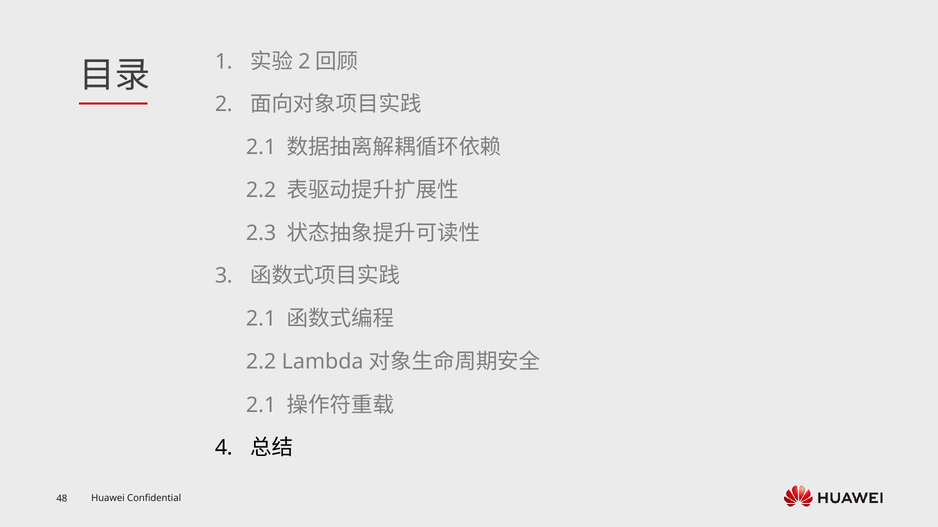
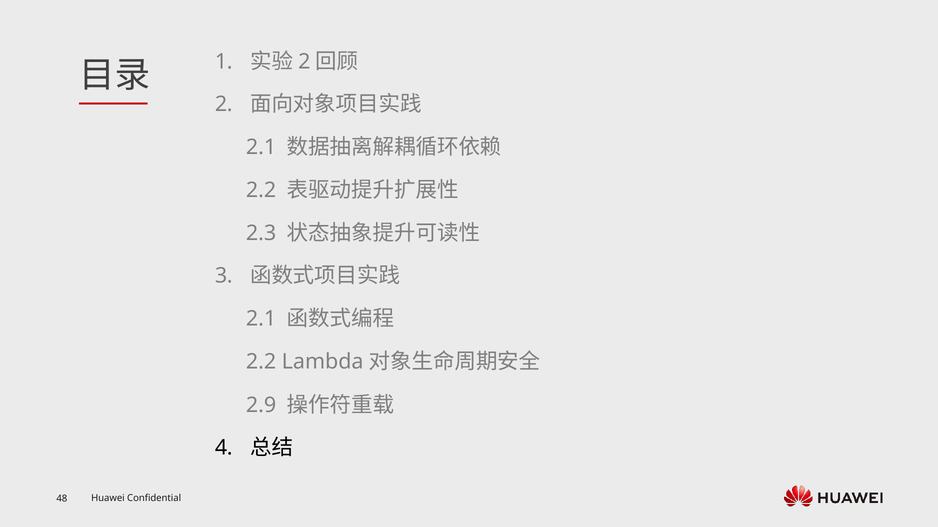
2.1 at (261, 405): 2.1 -> 2.9
